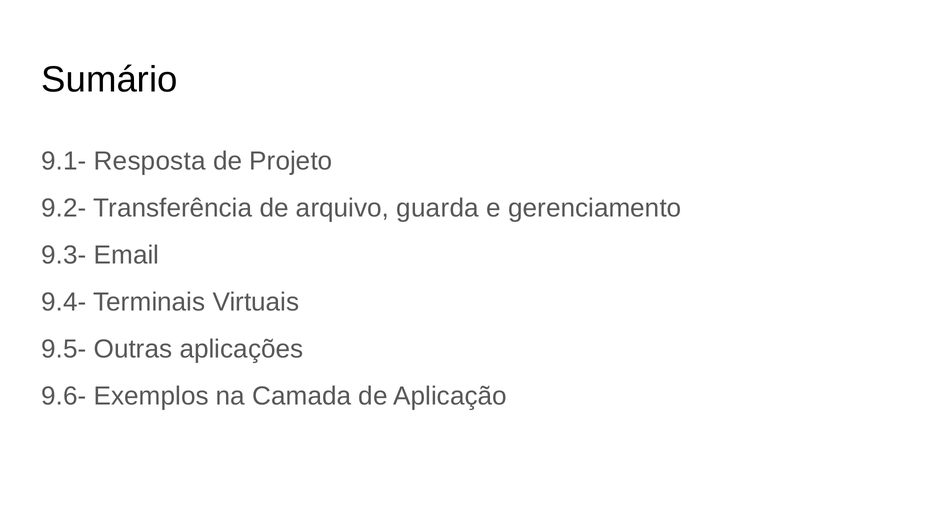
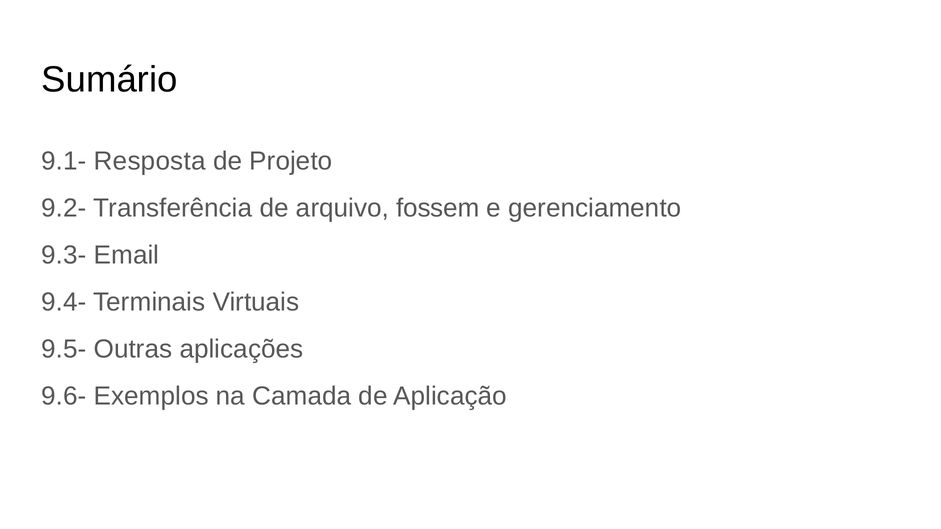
guarda: guarda -> fossem
